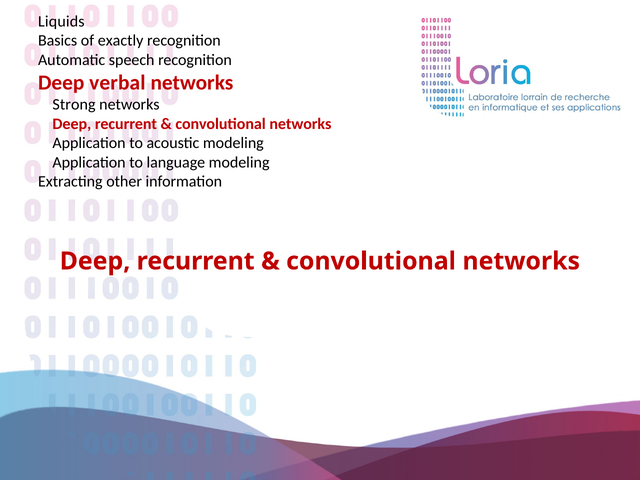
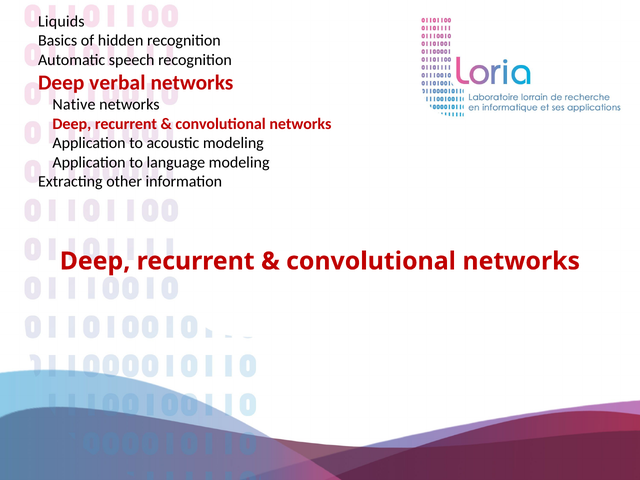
exactly: exactly -> hidden
Strong: Strong -> Native
